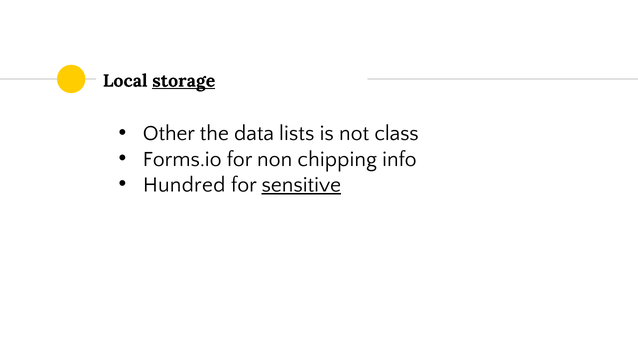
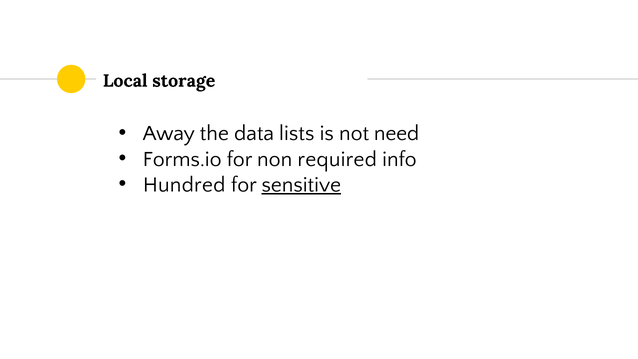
storage underline: present -> none
Other: Other -> Away
class: class -> need
chipping: chipping -> required
